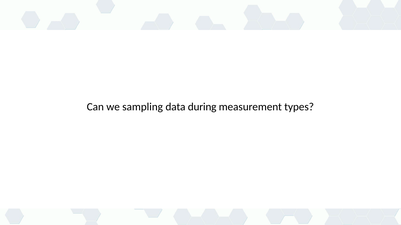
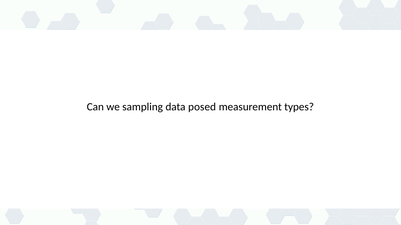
during: during -> posed
